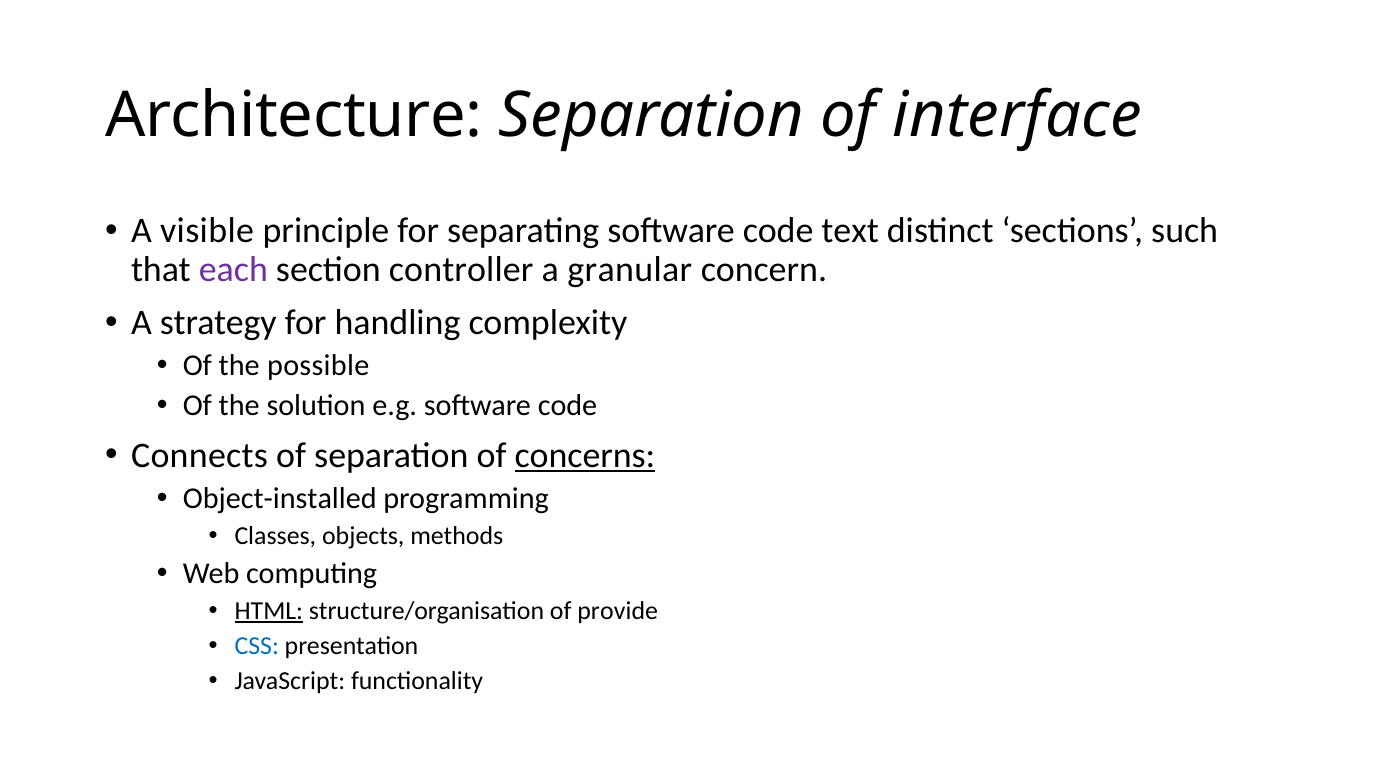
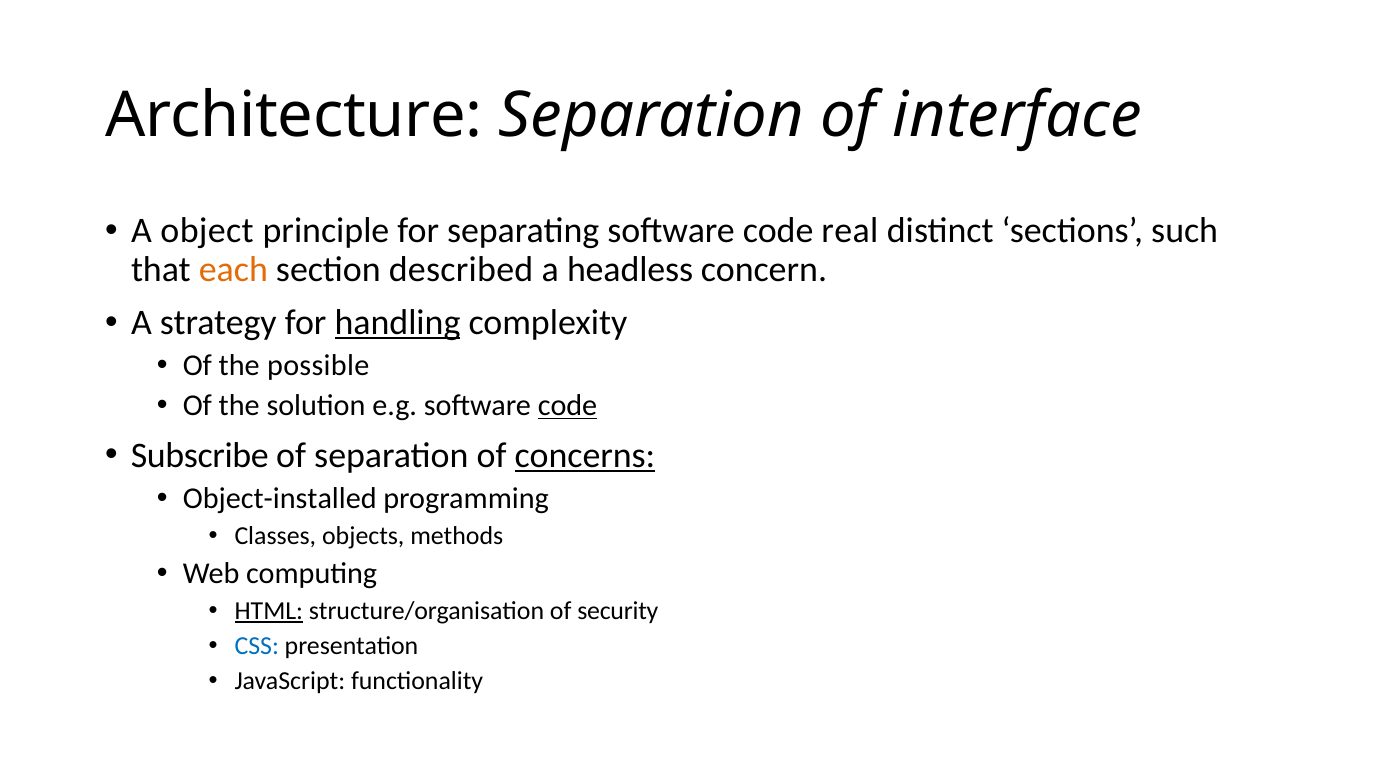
visible: visible -> object
text: text -> real
each colour: purple -> orange
controller: controller -> described
granular: granular -> headless
handling underline: none -> present
code at (567, 406) underline: none -> present
Connects: Connects -> Subscribe
provide: provide -> security
